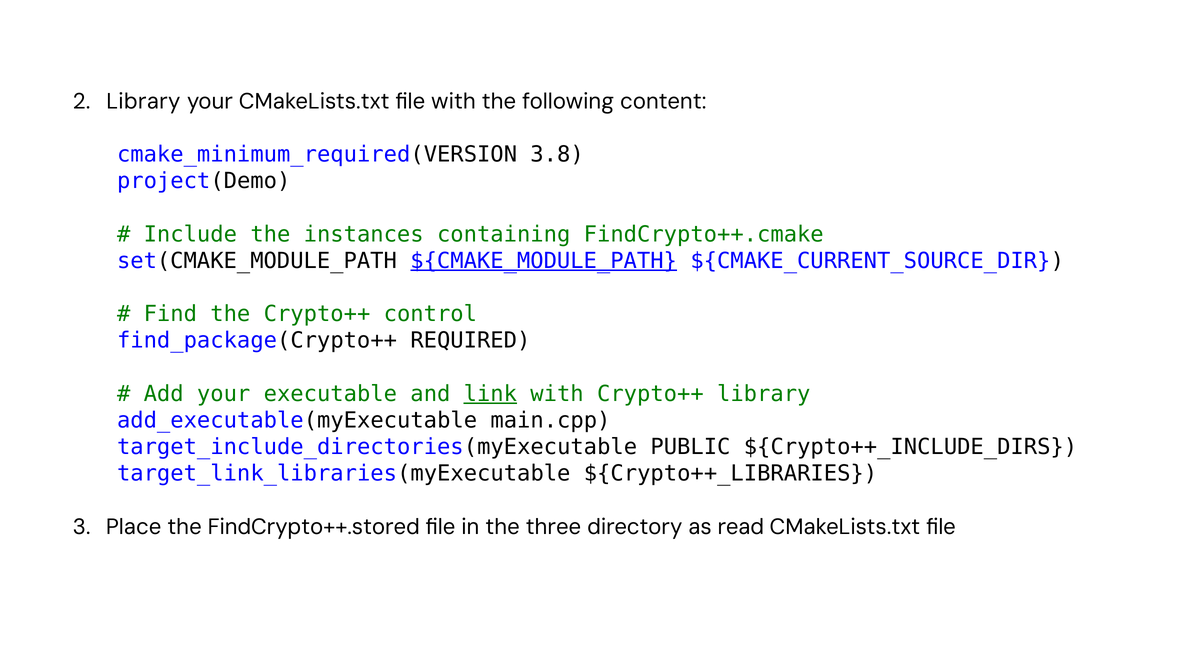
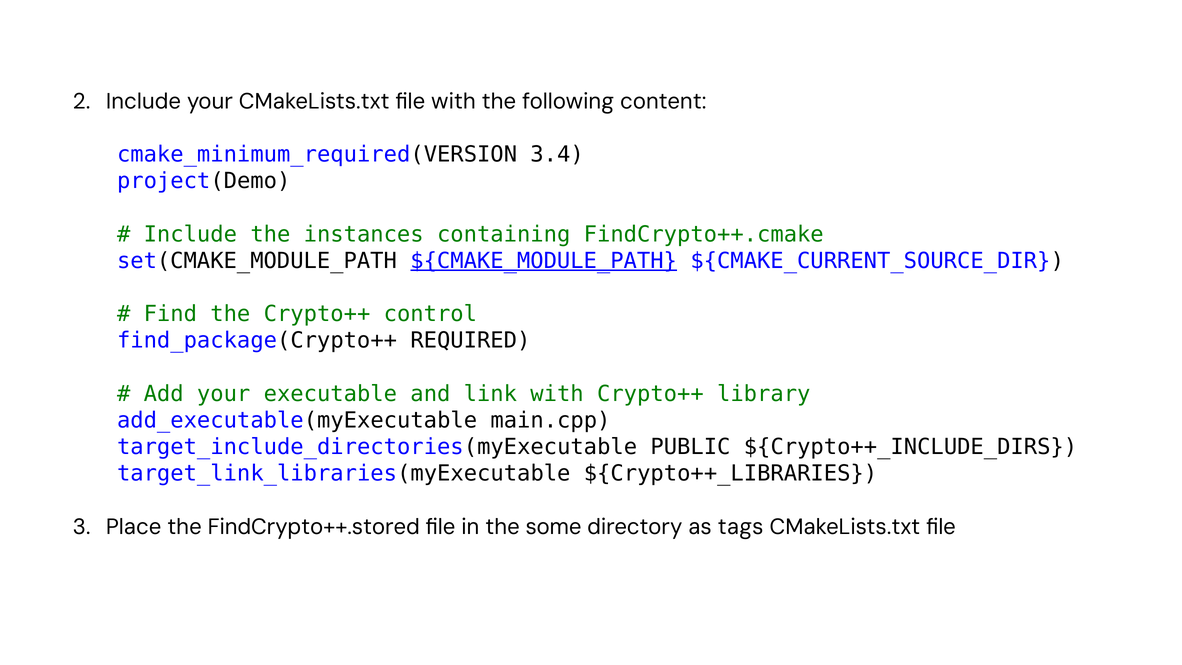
Library at (143, 101): Library -> Include
3.8: 3.8 -> 3.4
link underline: present -> none
three: three -> some
read: read -> tags
